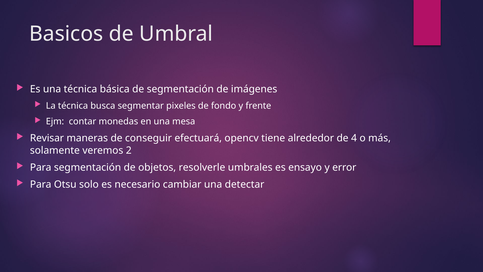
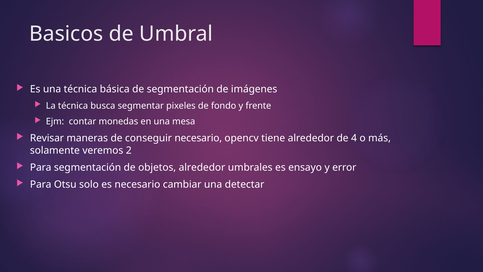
conseguir efectuará: efectuará -> necesario
objetos resolverle: resolverle -> alrededor
